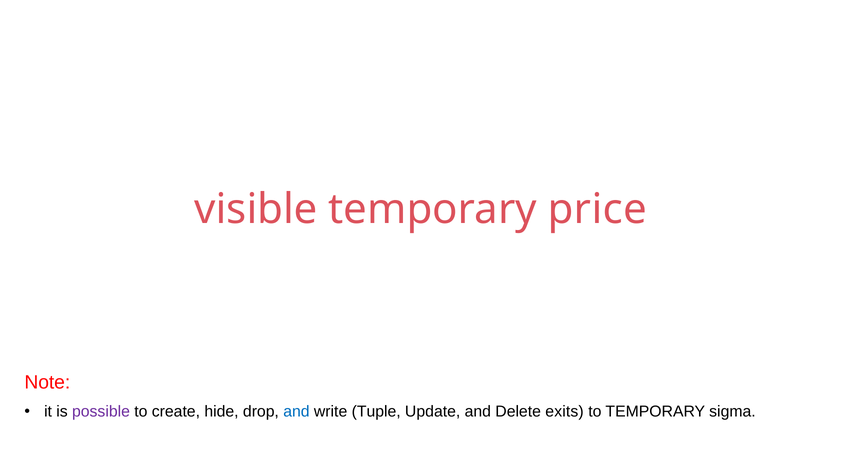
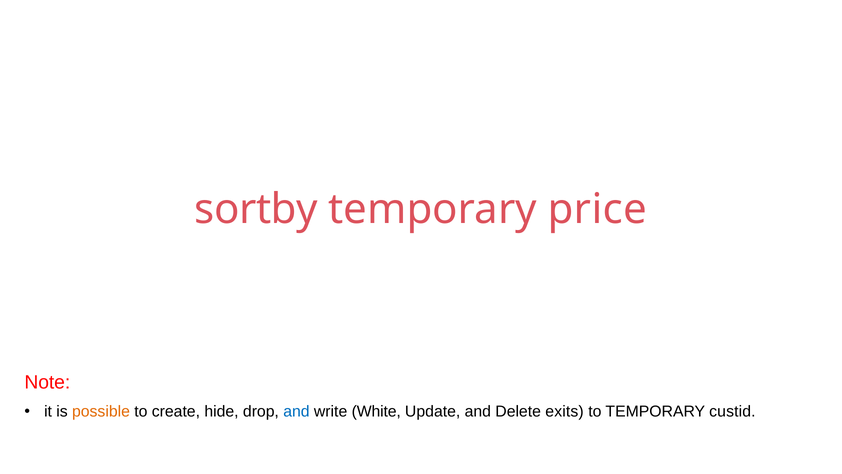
visible: visible -> sortby
possible colour: purple -> orange
Tuple: Tuple -> White
sigma: sigma -> custid
